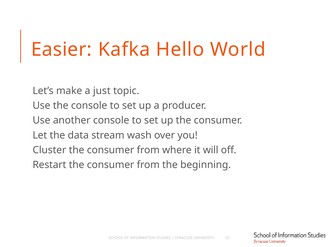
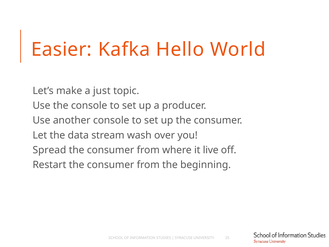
Cluster: Cluster -> Spread
will: will -> live
